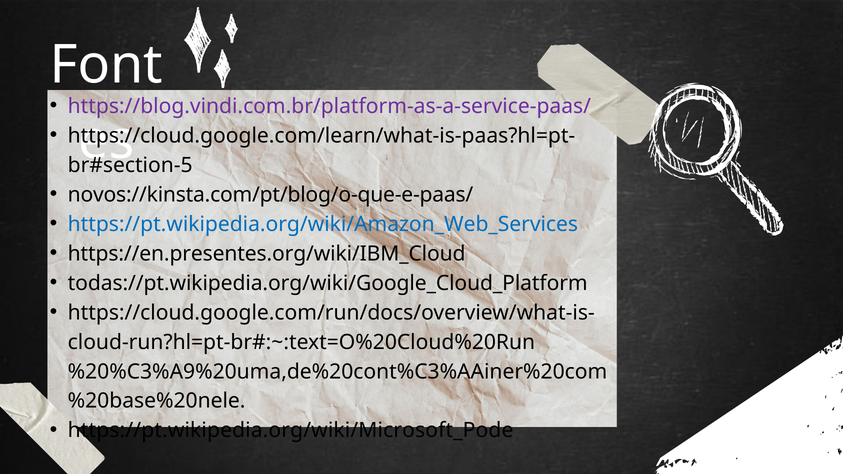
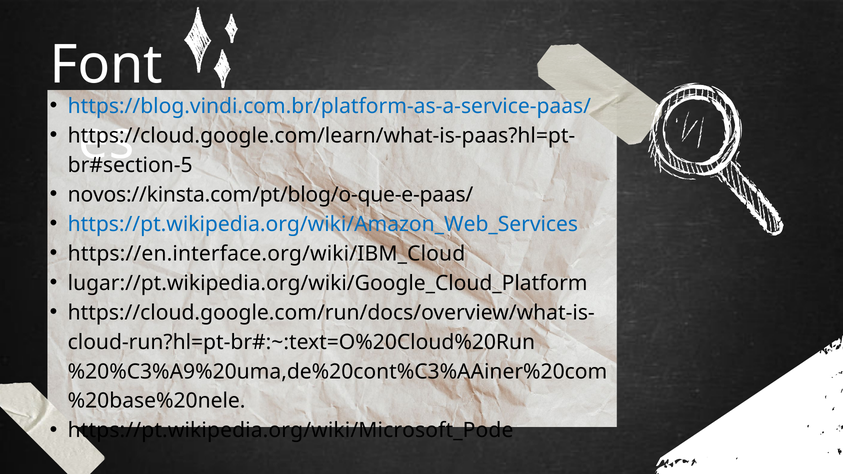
https://blog.vindi.com.br/platform-as-a-service-paas/ colour: purple -> blue
https://en.presentes.org/wiki/IBM_Cloud: https://en.presentes.org/wiki/IBM_Cloud -> https://en.interface.org/wiki/IBM_Cloud
todas://pt.wikipedia.org/wiki/Google_Cloud_Platform: todas://pt.wikipedia.org/wiki/Google_Cloud_Platform -> lugar://pt.wikipedia.org/wiki/Google_Cloud_Platform
